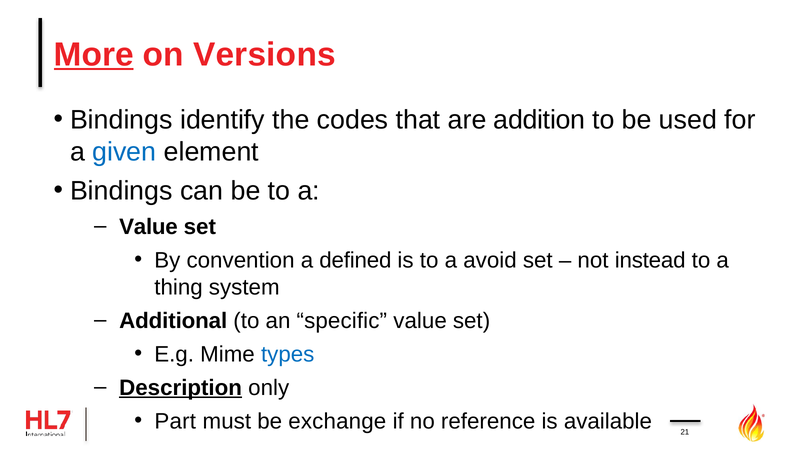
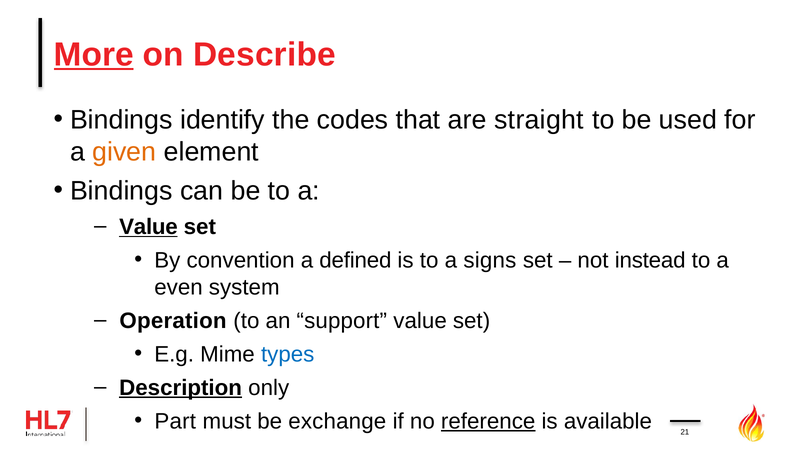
Versions: Versions -> Describe
addition: addition -> straight
given colour: blue -> orange
Value at (148, 227) underline: none -> present
avoid: avoid -> signs
thing: thing -> even
Additional: Additional -> Operation
specific: specific -> support
reference underline: none -> present
